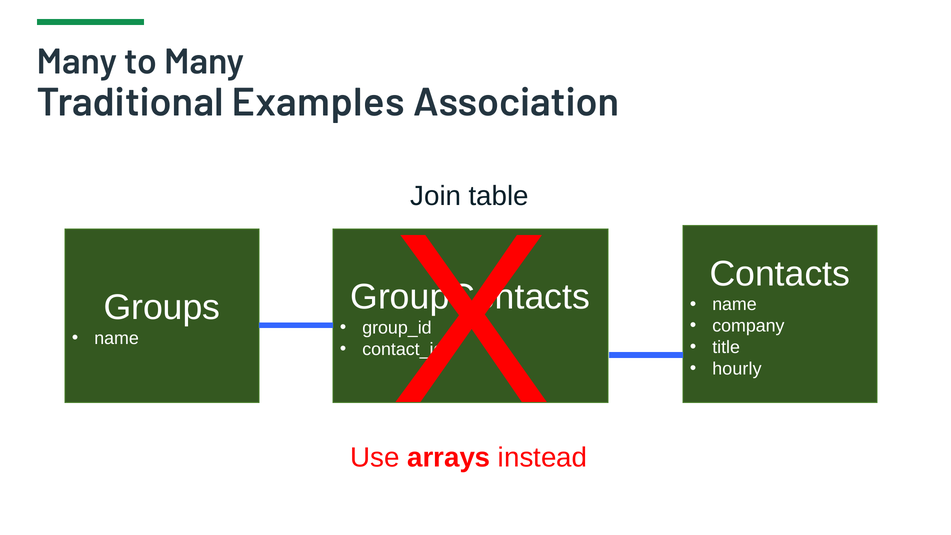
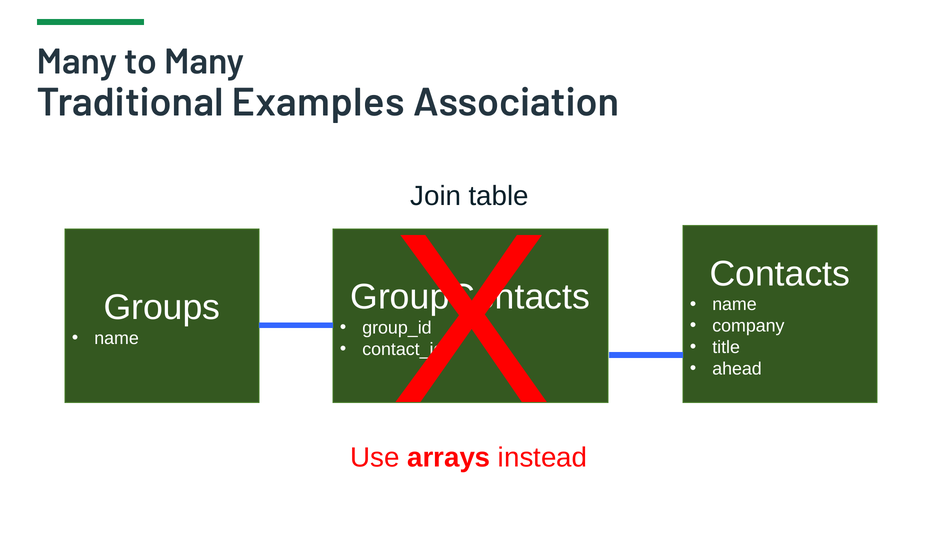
hourly: hourly -> ahead
